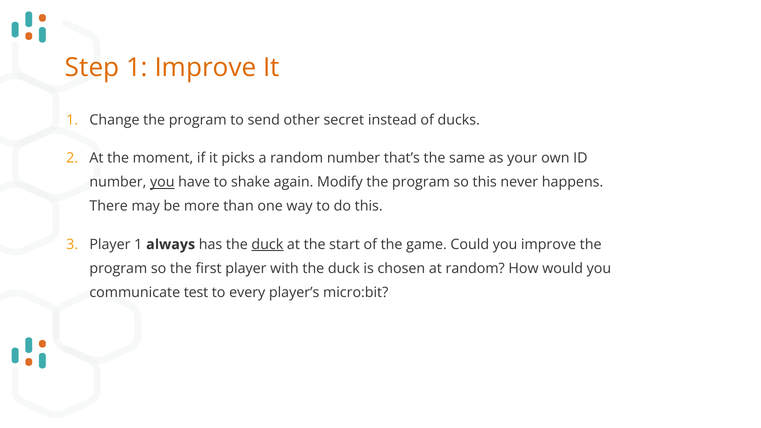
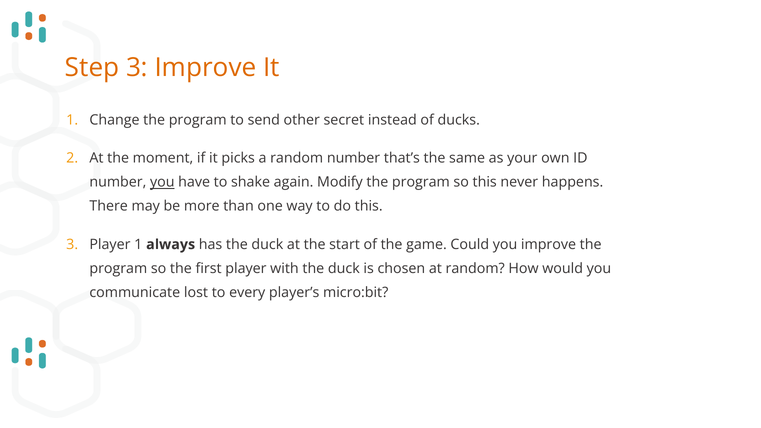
Step 1: 1 -> 3
duck at (267, 245) underline: present -> none
test: test -> lost
